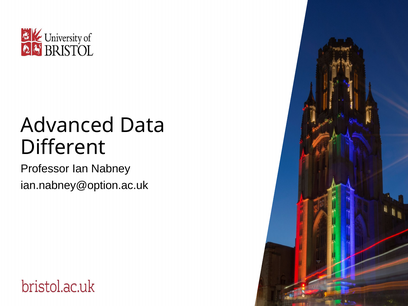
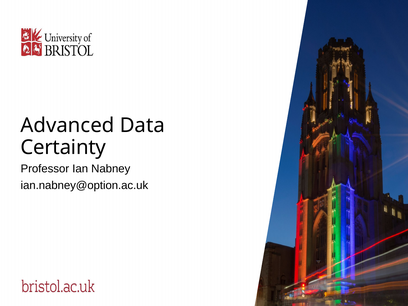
Different: Different -> Certainty
